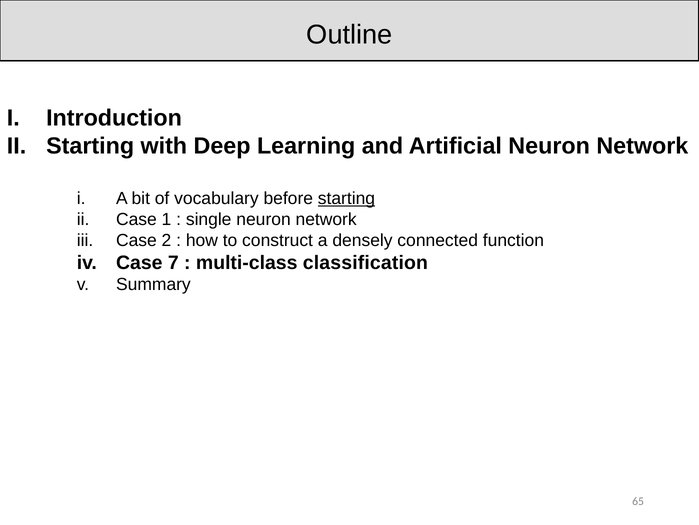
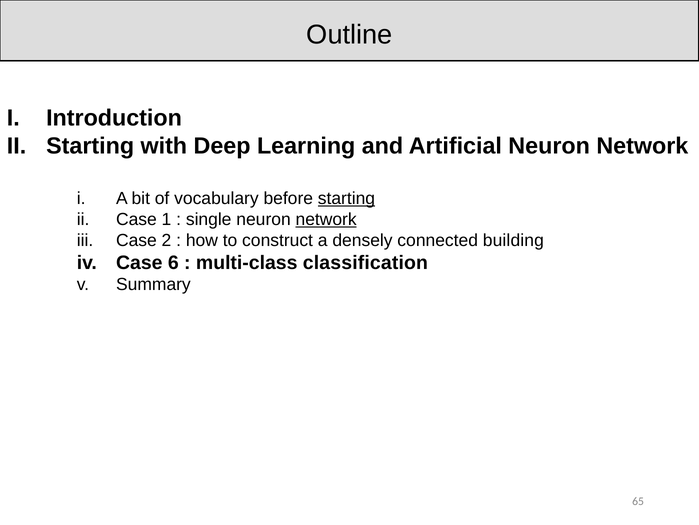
network at (326, 219) underline: none -> present
function: function -> building
7: 7 -> 6
